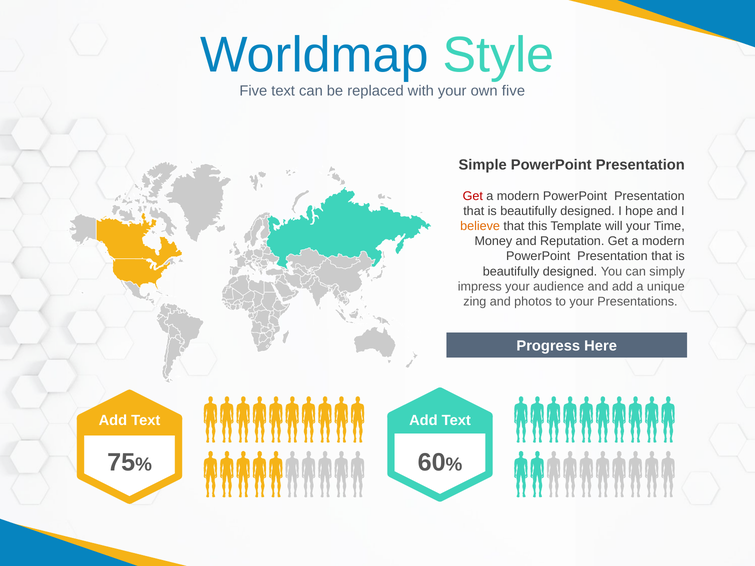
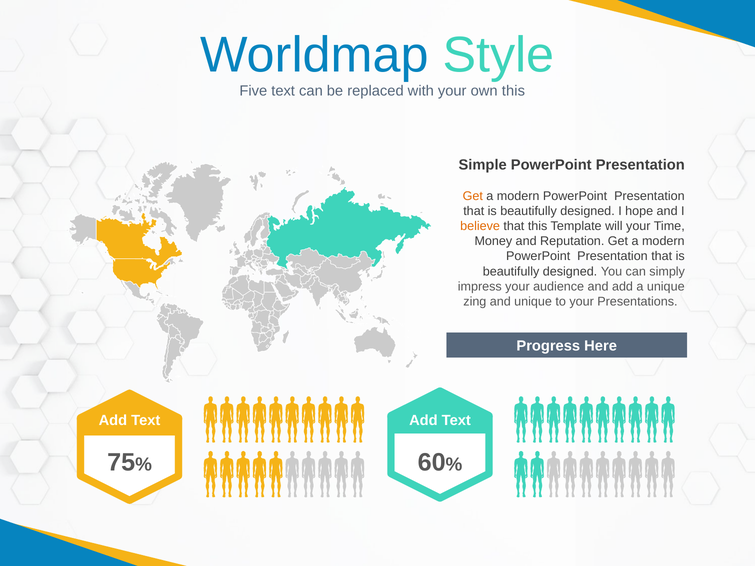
own five: five -> this
Get at (473, 196) colour: red -> orange
and photos: photos -> unique
